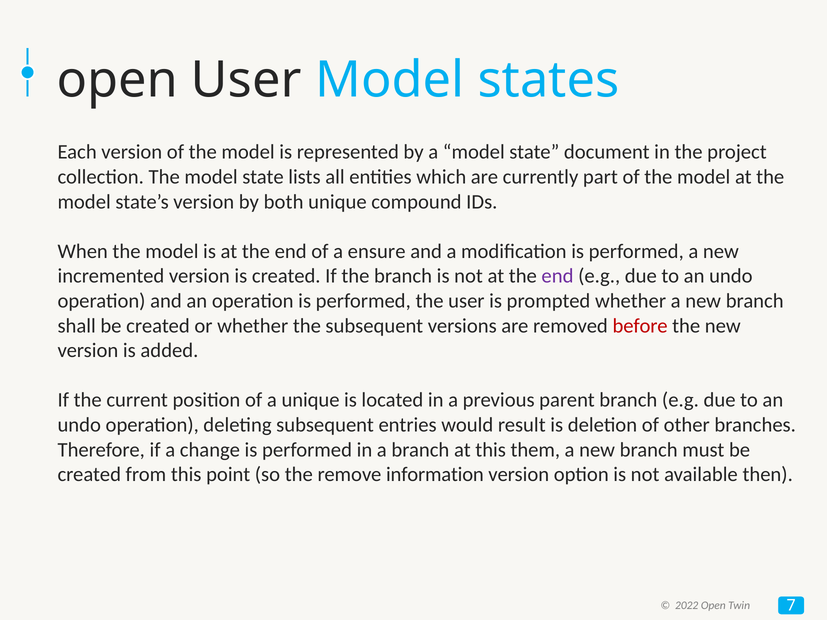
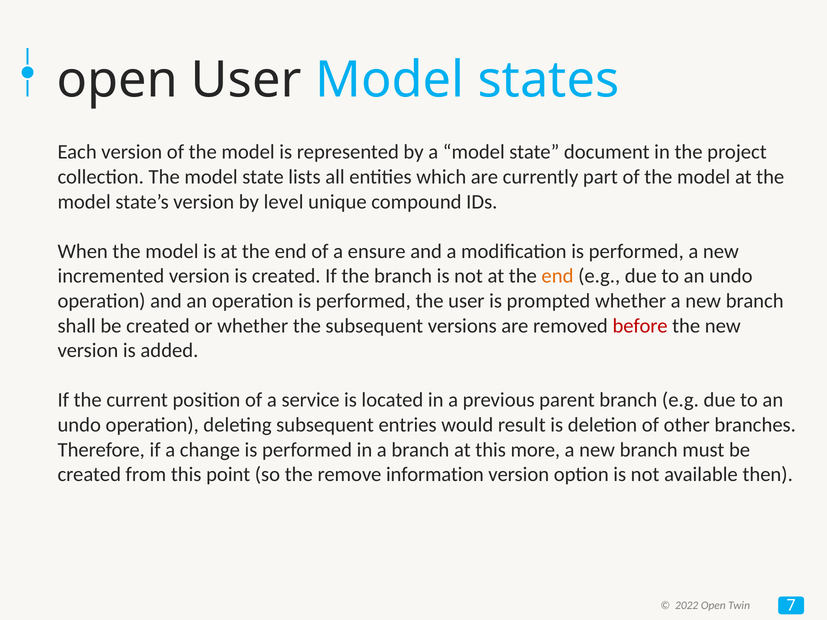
both: both -> level
end at (557, 276) colour: purple -> orange
a unique: unique -> service
them: them -> more
